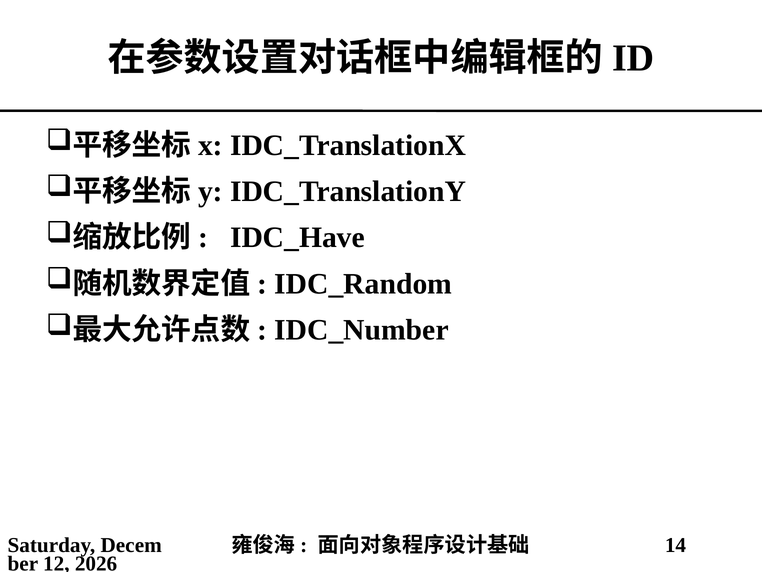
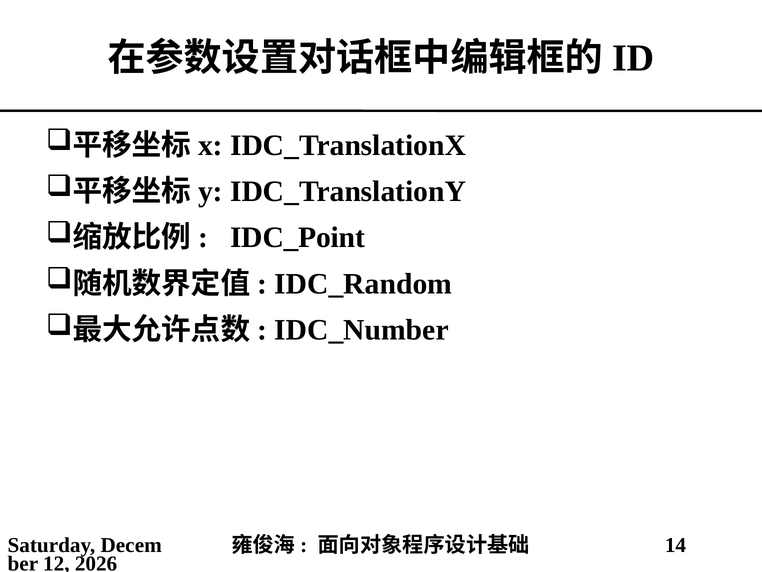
IDC_Have: IDC_Have -> IDC_Point
